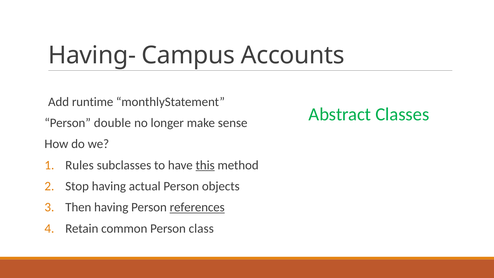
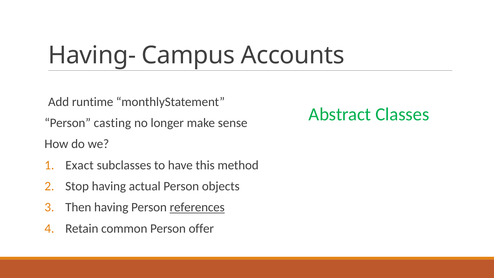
double: double -> casting
Rules: Rules -> Exact
this underline: present -> none
class: class -> offer
